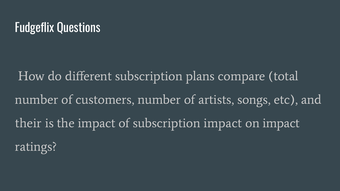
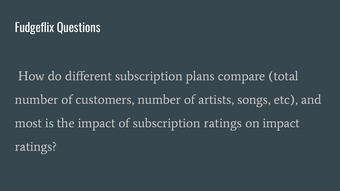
their: their -> most
subscription impact: impact -> ratings
